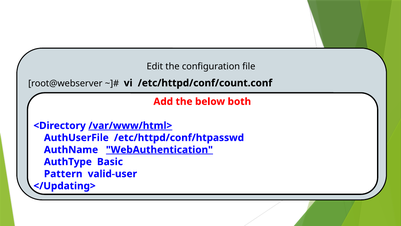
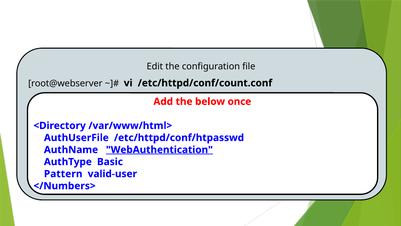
both: both -> once
/var/www/html> underline: present -> none
</Updating>: </Updating> -> </Numbers>
